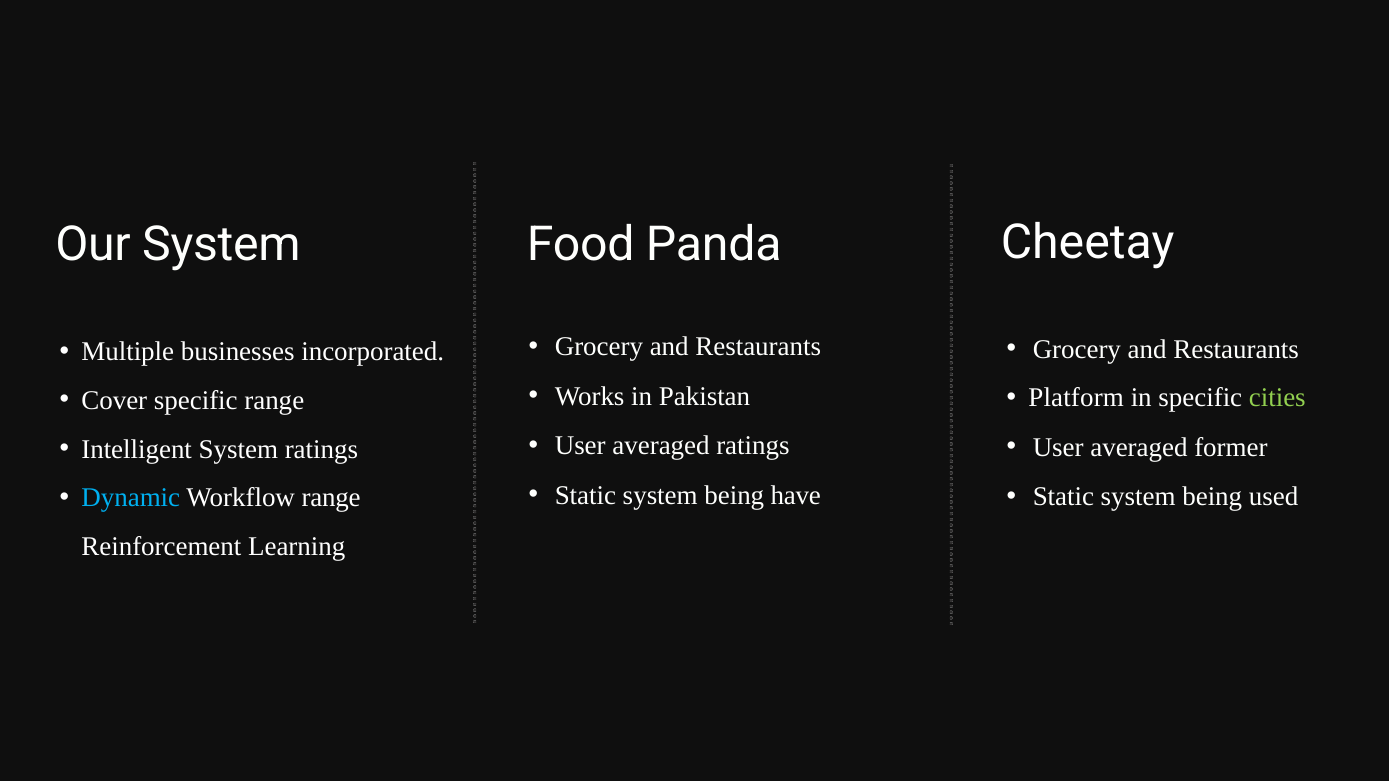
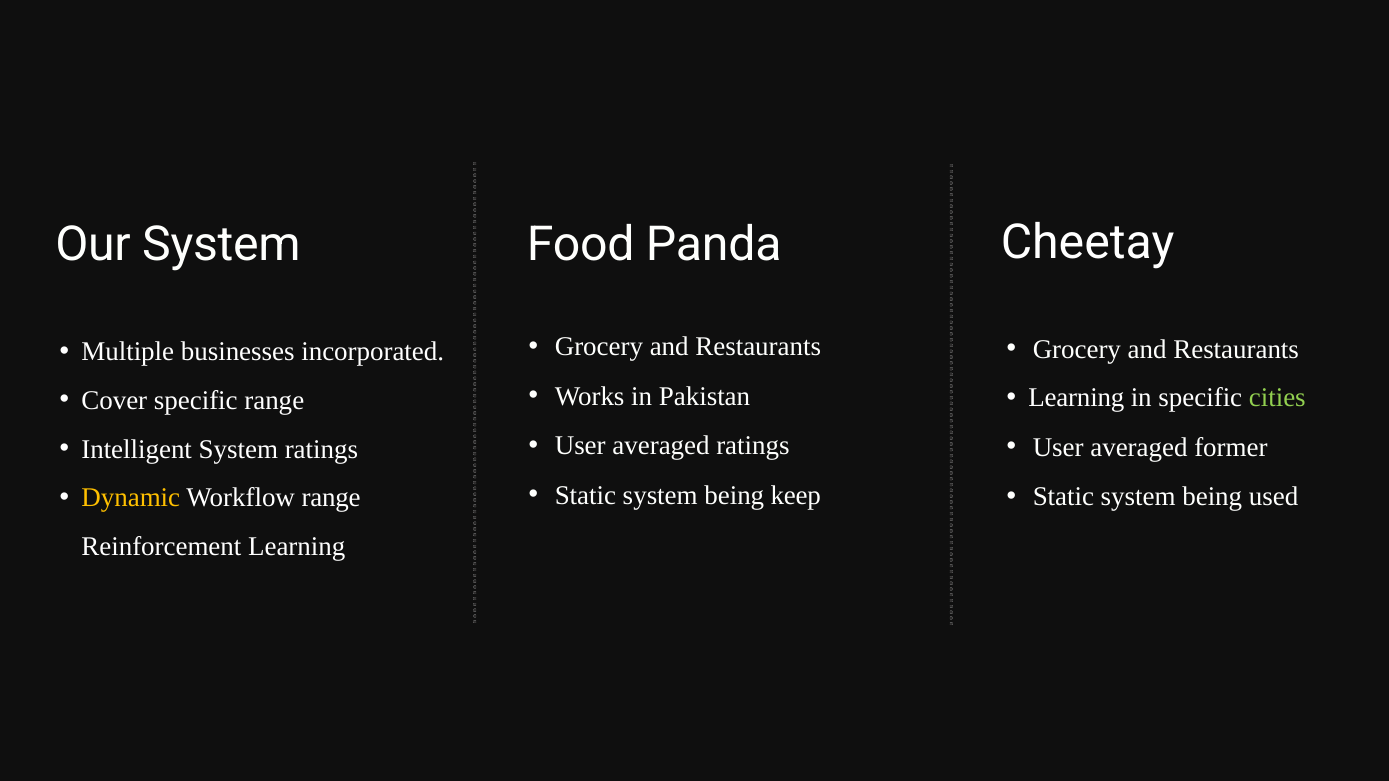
Platform at (1076, 398): Platform -> Learning
have: have -> keep
Dynamic colour: light blue -> yellow
